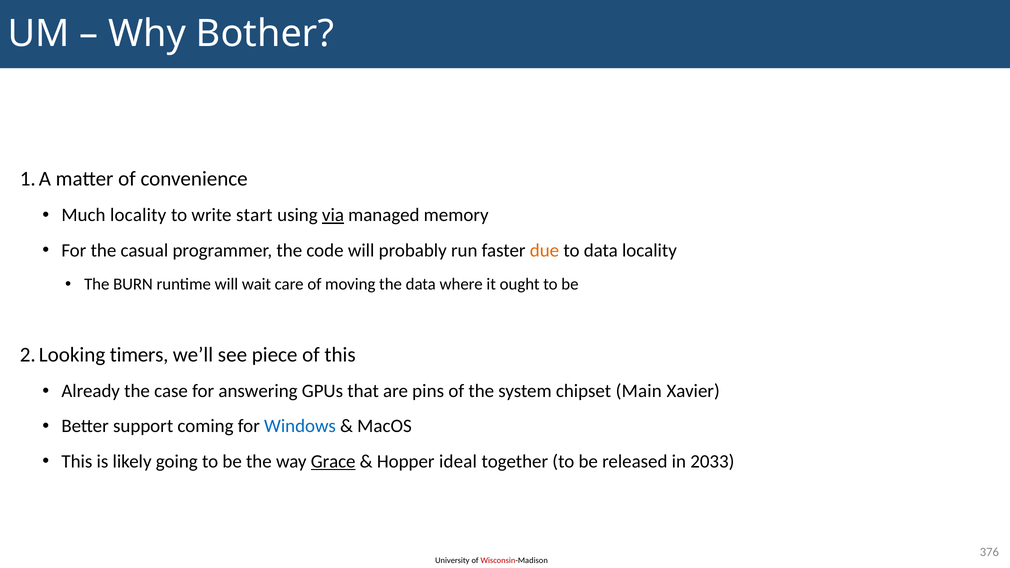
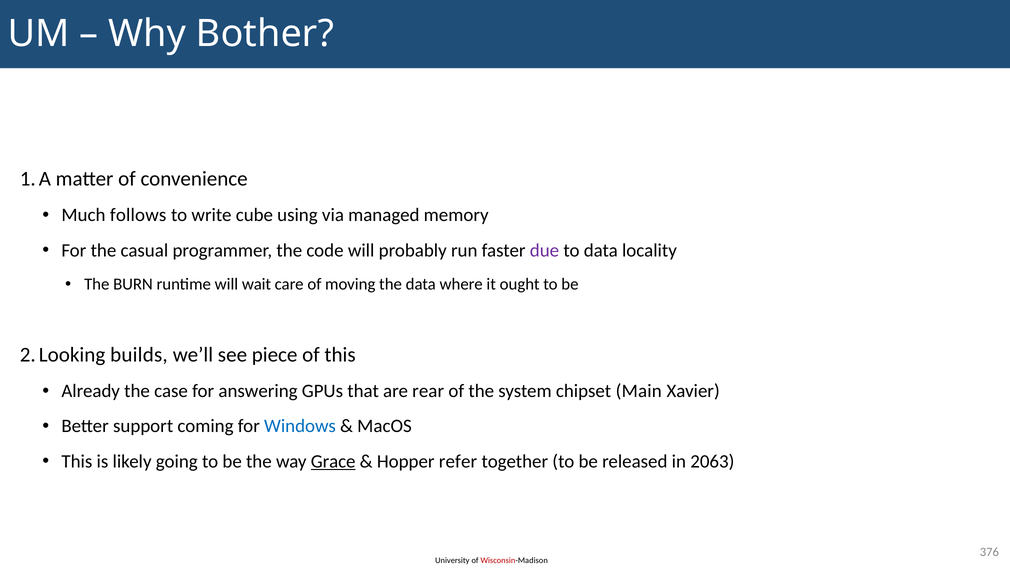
Much locality: locality -> follows
start: start -> cube
via underline: present -> none
due colour: orange -> purple
timers: timers -> builds
pins: pins -> rear
ideal: ideal -> refer
2033: 2033 -> 2063
